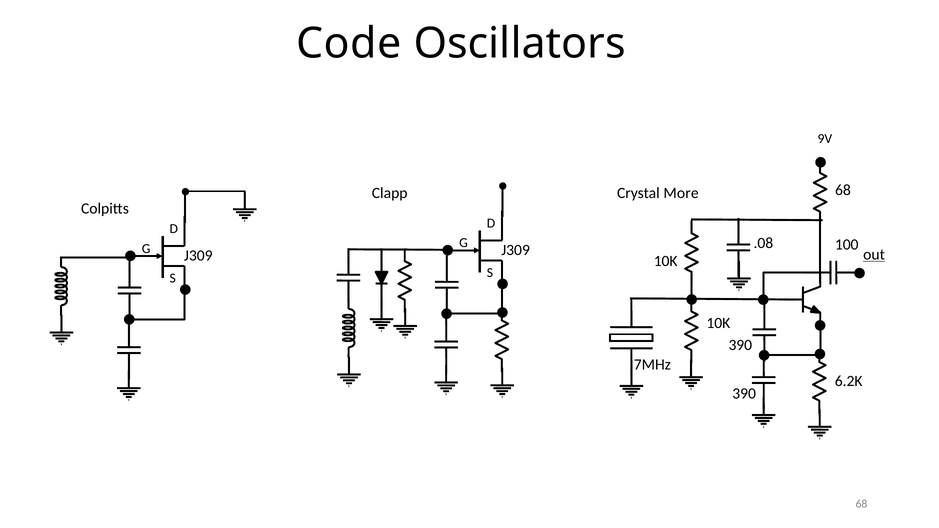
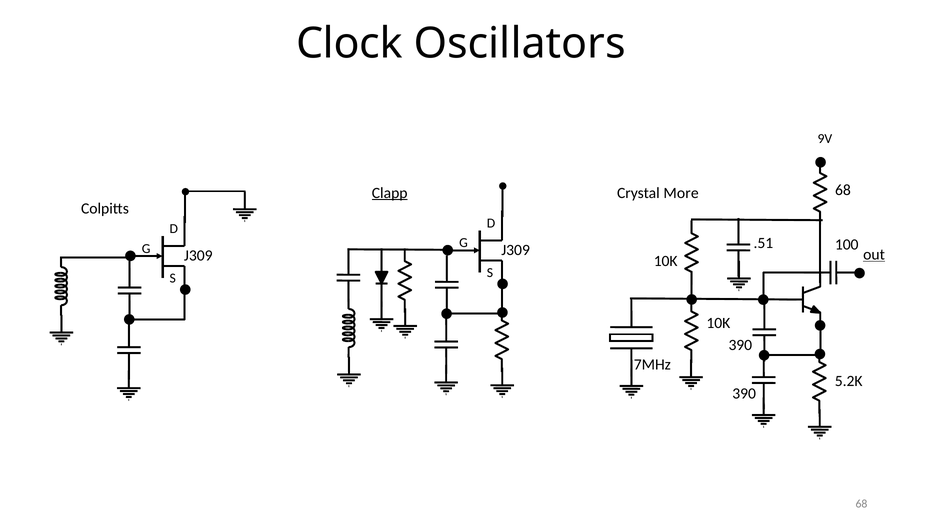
Code: Code -> Clock
Clapp underline: none -> present
.08: .08 -> .51
6.2K: 6.2K -> 5.2K
